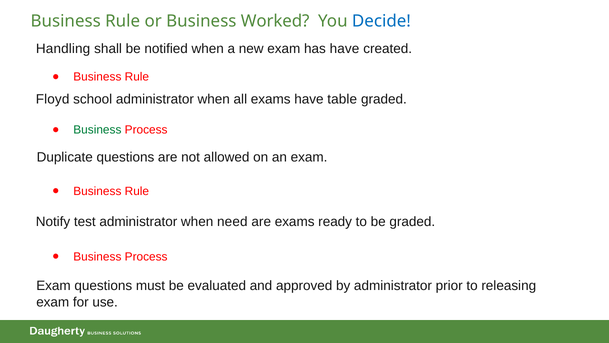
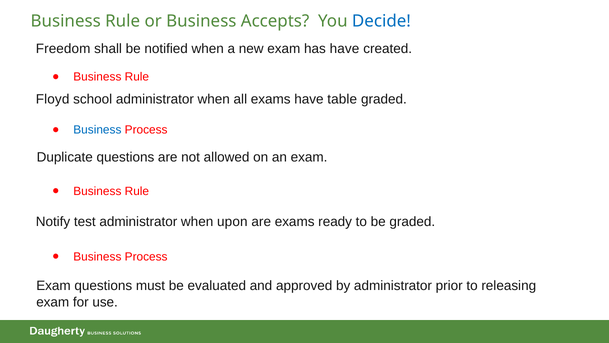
Worked: Worked -> Accepts
Handling: Handling -> Freedom
Business at (97, 130) colour: green -> blue
need: need -> upon
